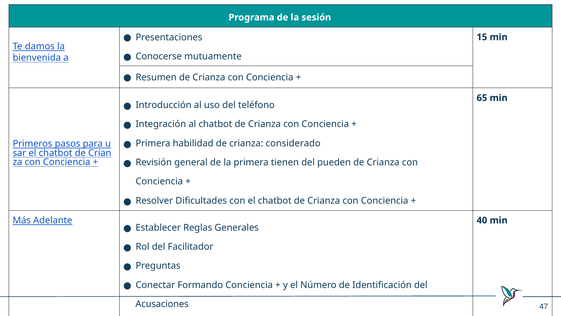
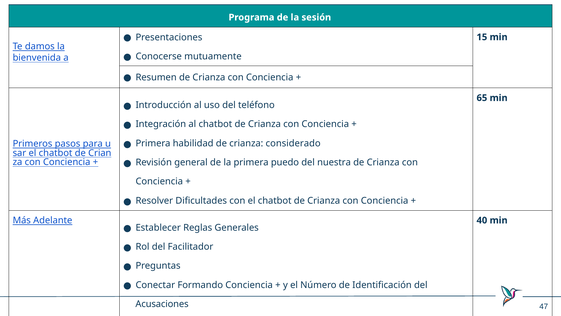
tienen: tienen -> puedo
pueden: pueden -> nuestra
